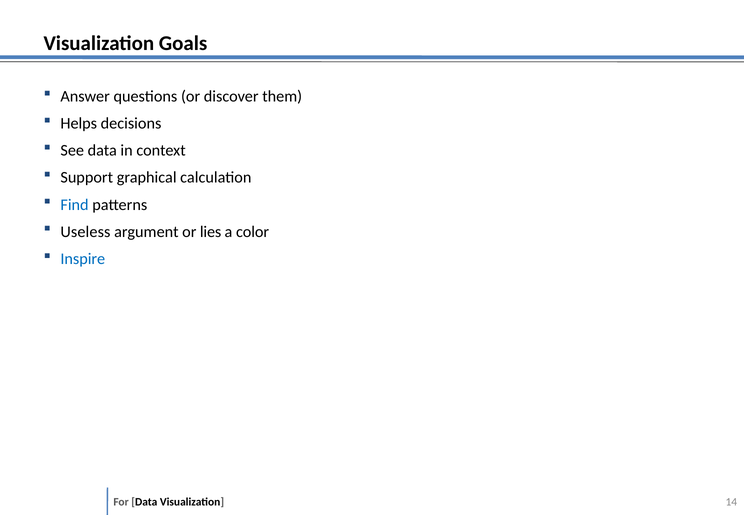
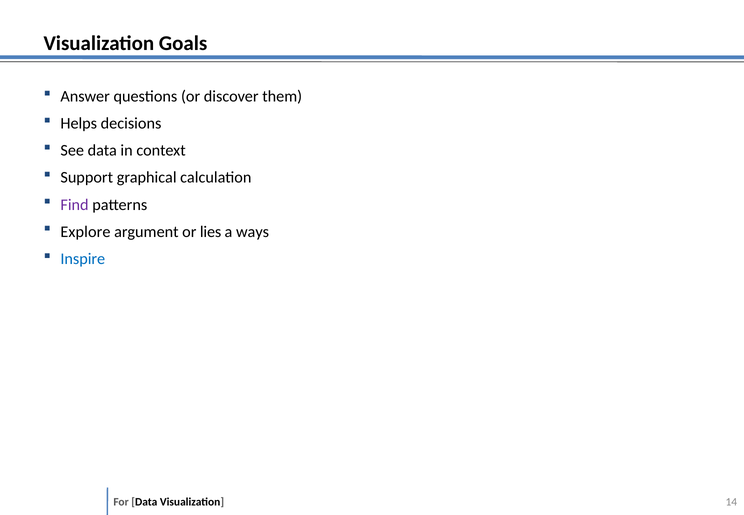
Find colour: blue -> purple
Useless: Useless -> Explore
color: color -> ways
